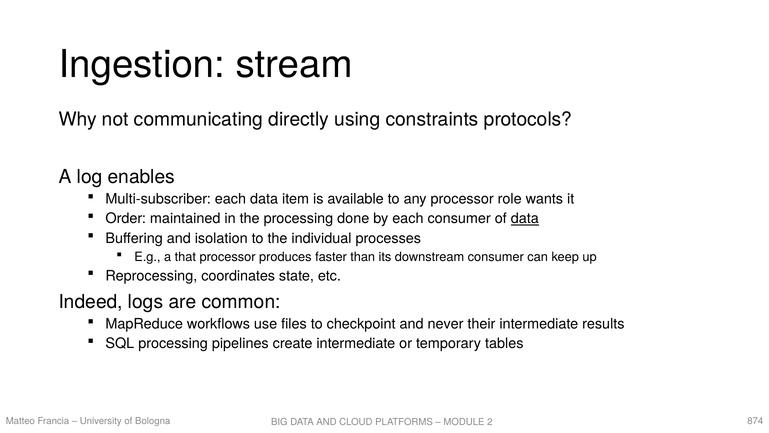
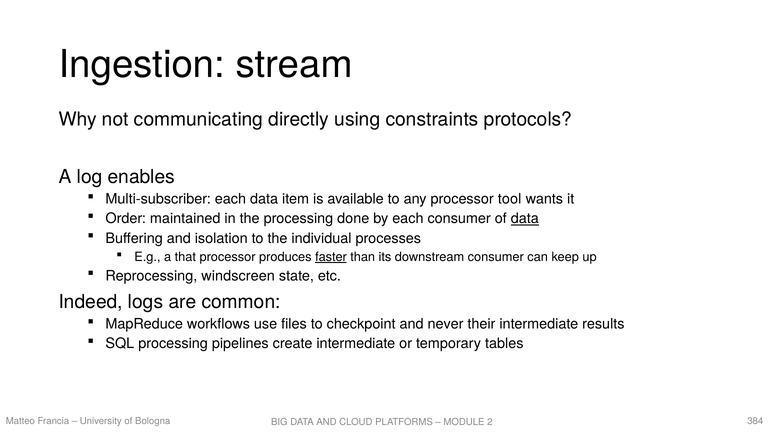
role: role -> tool
faster underline: none -> present
coordinates: coordinates -> windscreen
874: 874 -> 384
